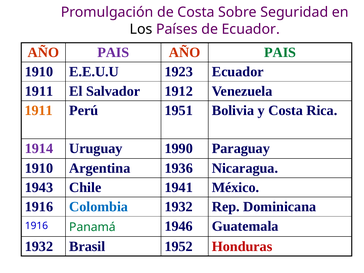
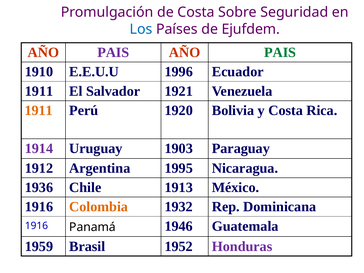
Los colour: black -> blue
de Ecuador: Ecuador -> Ejufdem
1923: 1923 -> 1996
1912: 1912 -> 1921
1951: 1951 -> 1920
1990: 1990 -> 1903
1910 at (39, 168): 1910 -> 1912
1936: 1936 -> 1995
1943: 1943 -> 1936
1941: 1941 -> 1913
Colombia colour: blue -> orange
Panamá colour: green -> black
1932 at (39, 246): 1932 -> 1959
Honduras colour: red -> purple
